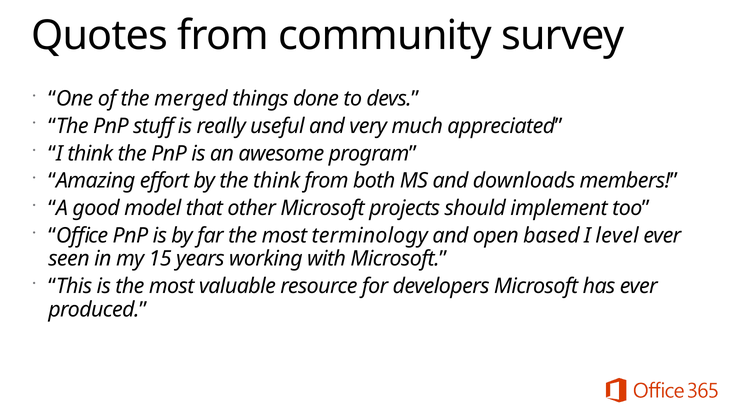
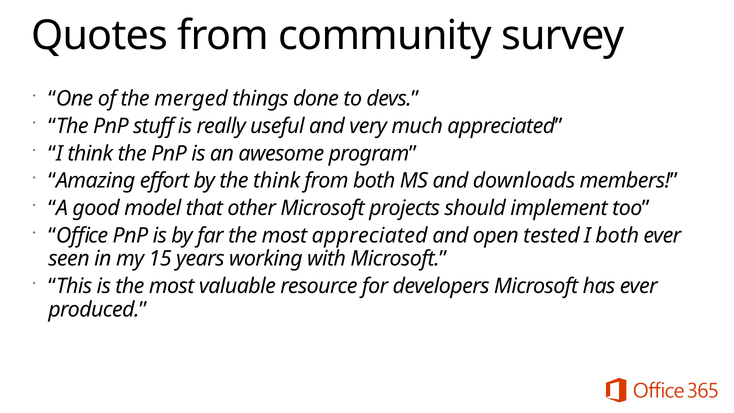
most terminology: terminology -> appreciated
based: based -> tested
I level: level -> both
